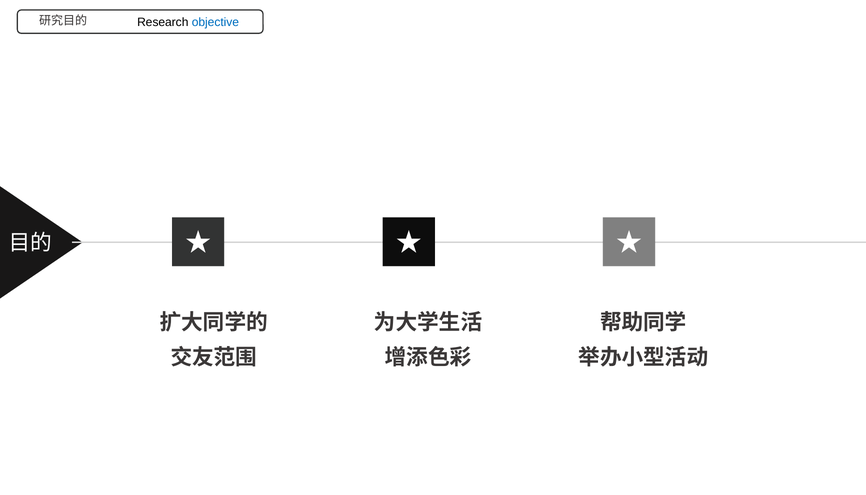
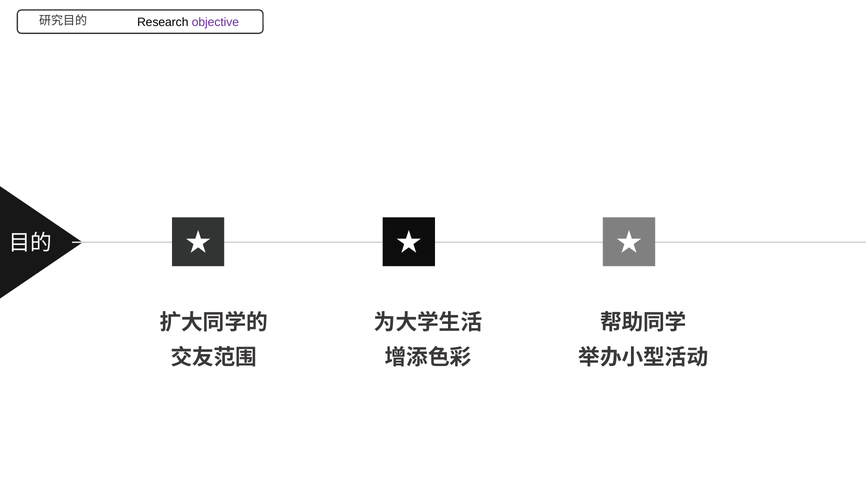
objective colour: blue -> purple
